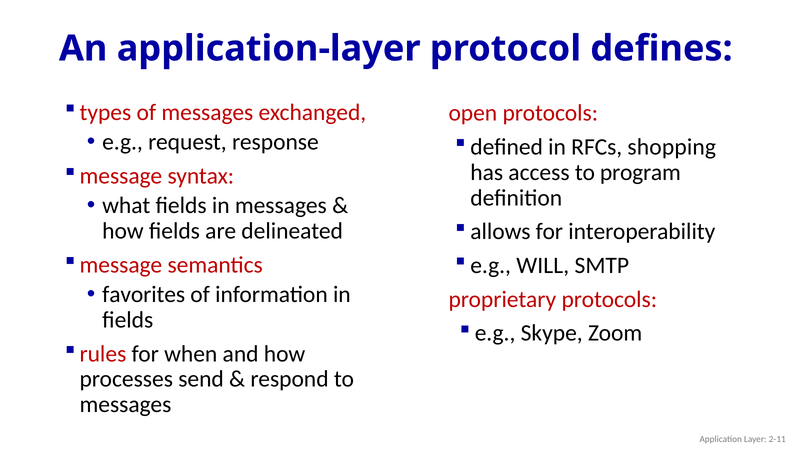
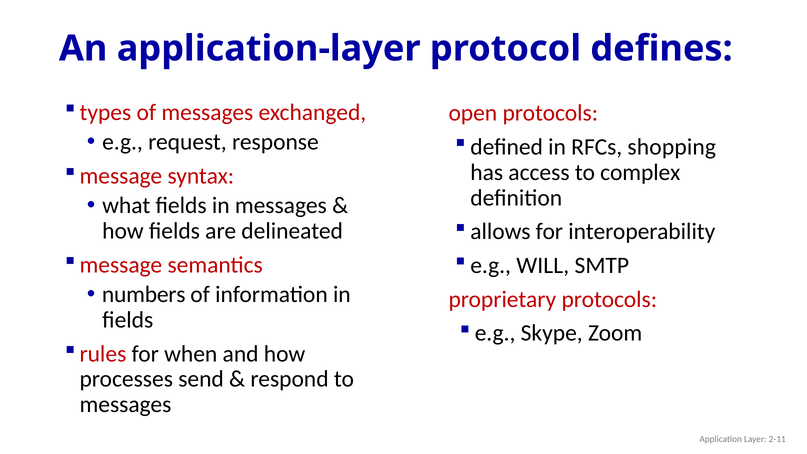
program: program -> complex
favorites: favorites -> numbers
